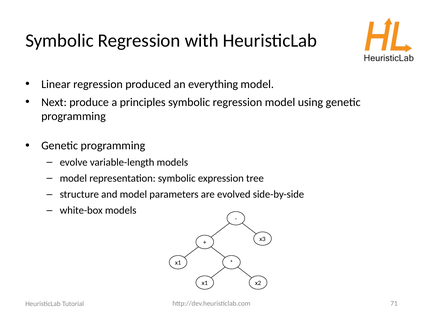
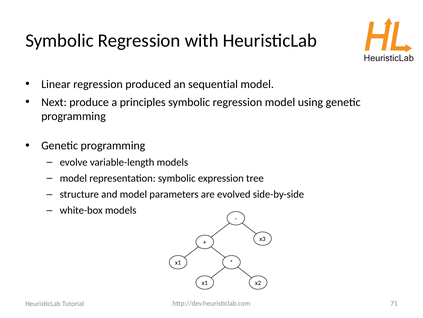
everything: everything -> sequential
